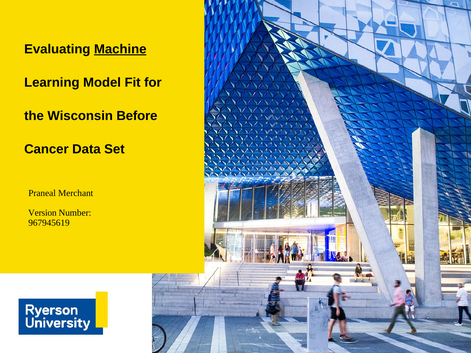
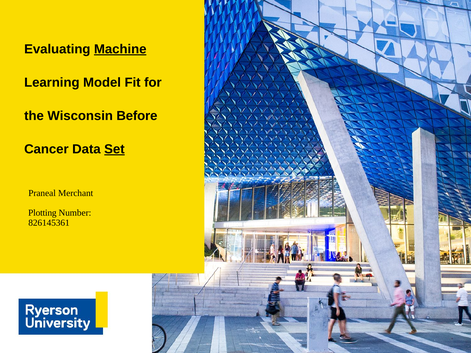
Set underline: none -> present
Version: Version -> Plotting
967945619: 967945619 -> 826145361
